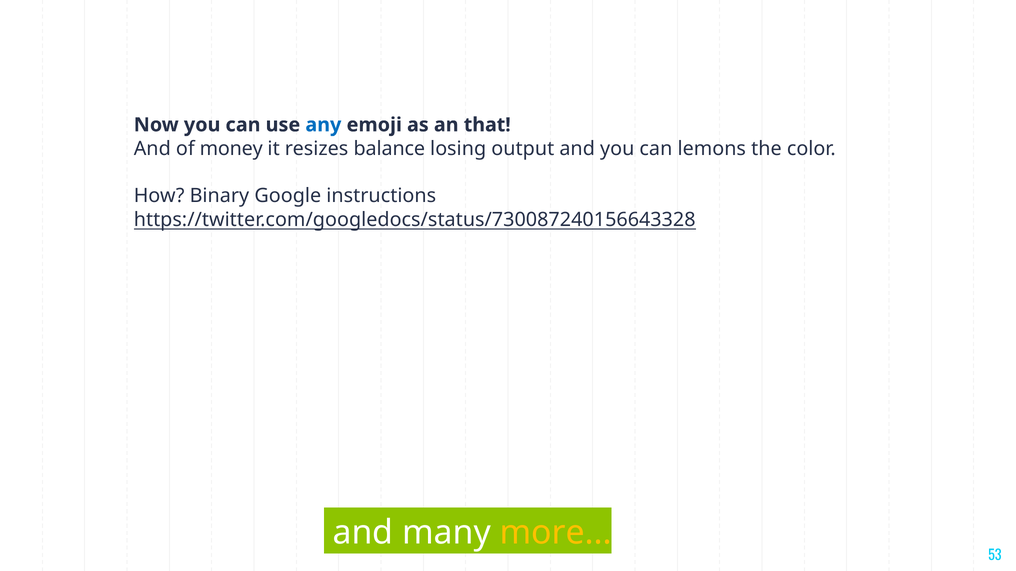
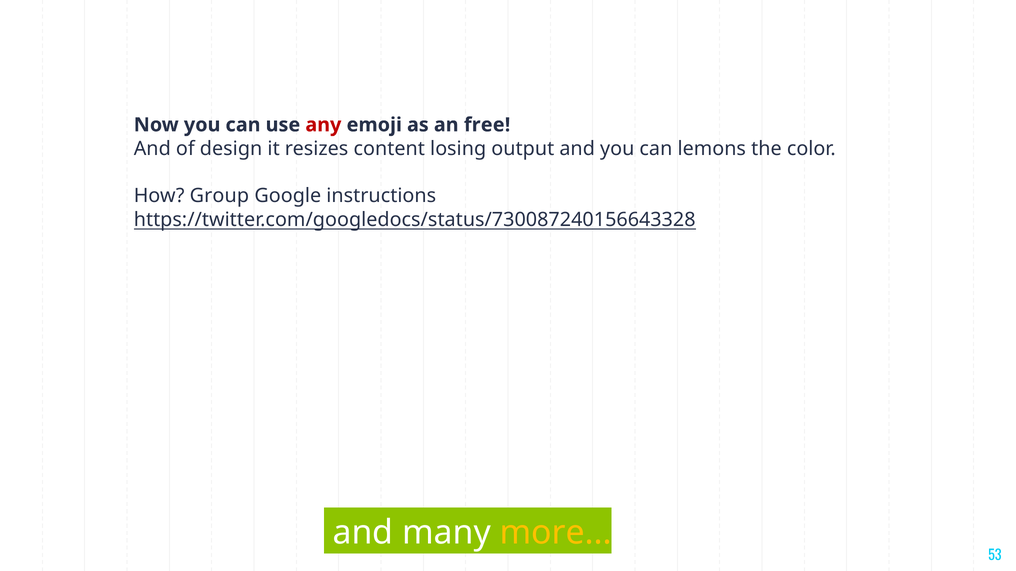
any colour: blue -> red
that: that -> free
money: money -> design
balance: balance -> content
Binary: Binary -> Group
